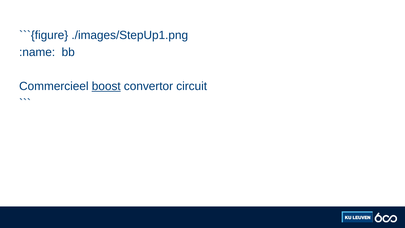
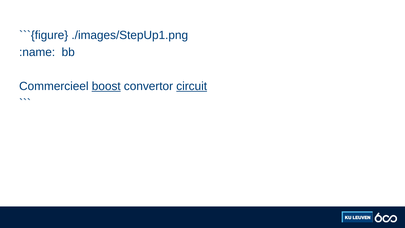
circuit underline: none -> present
